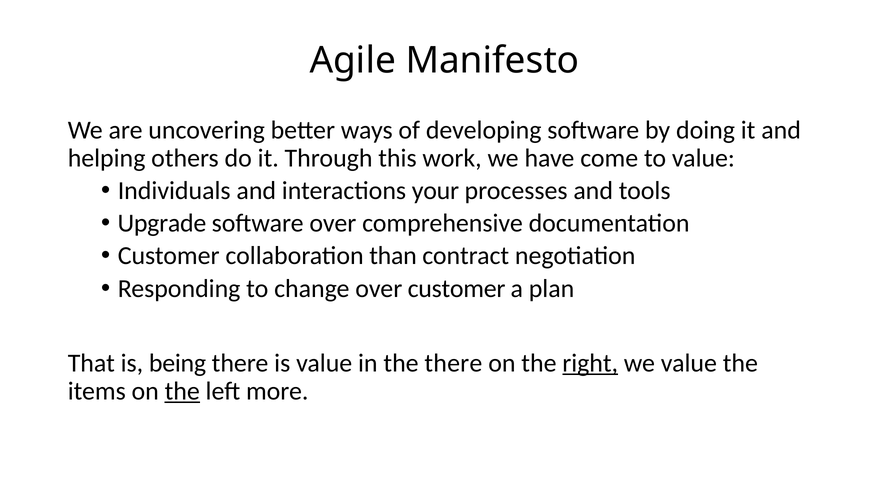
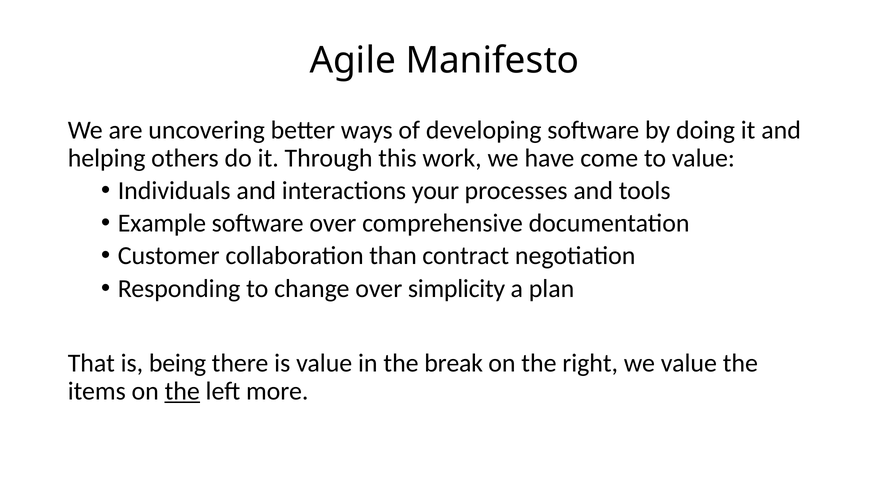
Upgrade: Upgrade -> Example
over customer: customer -> simplicity
the there: there -> break
right underline: present -> none
